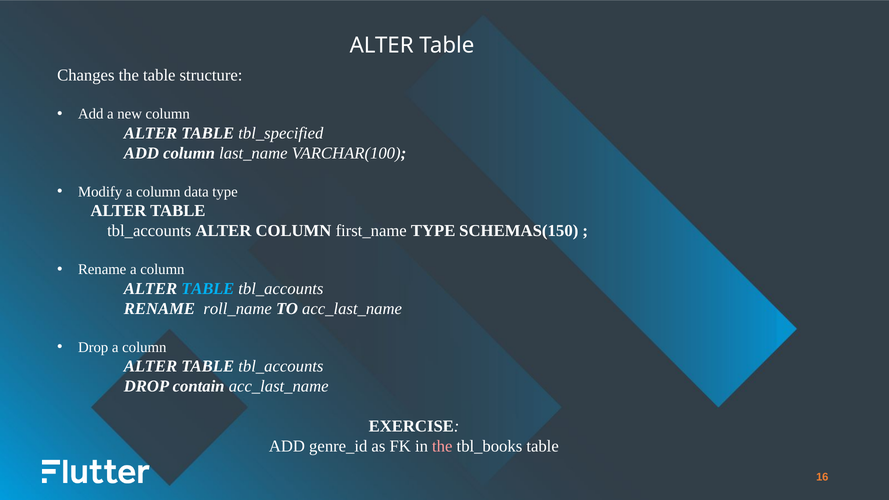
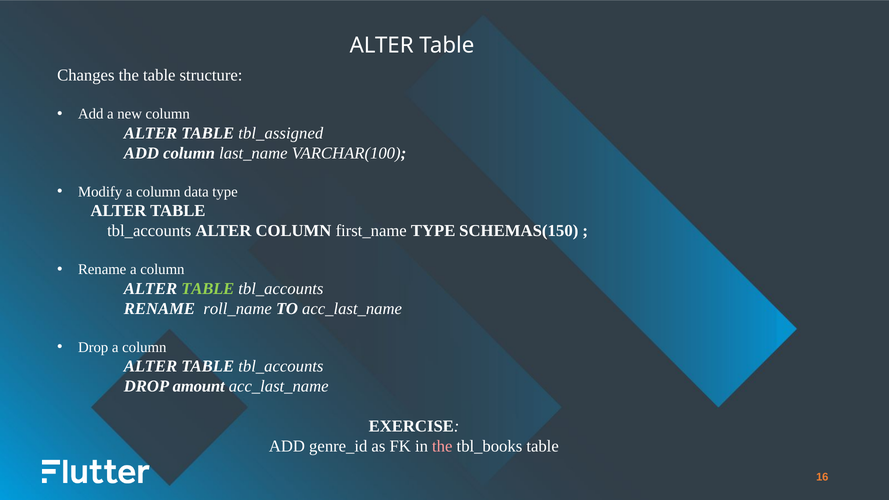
tbl_specified: tbl_specified -> tbl_assigned
TABLE at (208, 289) colour: light blue -> light green
contain: contain -> amount
